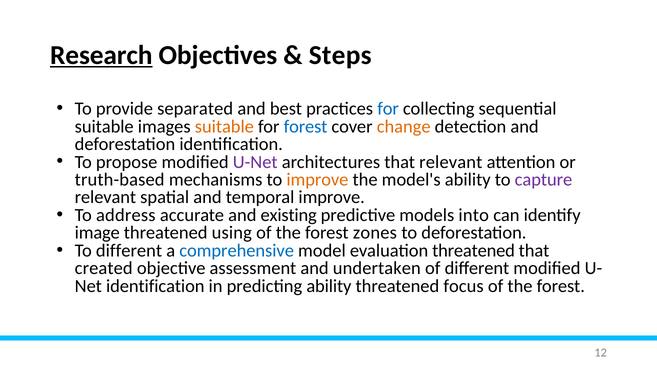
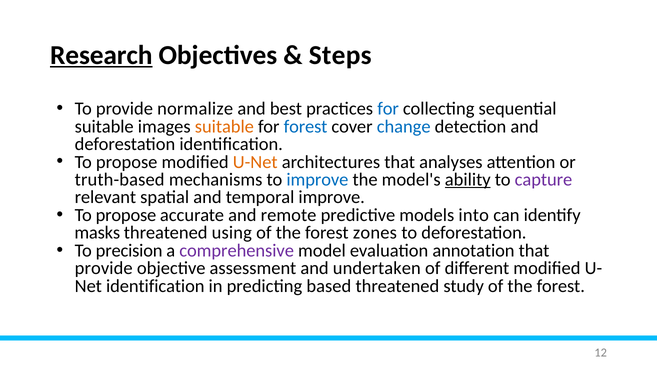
separated: separated -> normalize
change colour: orange -> blue
U-Net colour: purple -> orange
that relevant: relevant -> analyses
improve at (317, 180) colour: orange -> blue
ability at (468, 180) underline: none -> present
address at (126, 215): address -> propose
existing: existing -> remote
image: image -> masks
To different: different -> precision
comprehensive colour: blue -> purple
evaluation threatened: threatened -> annotation
created at (104, 269): created -> provide
predicting ability: ability -> based
focus: focus -> study
